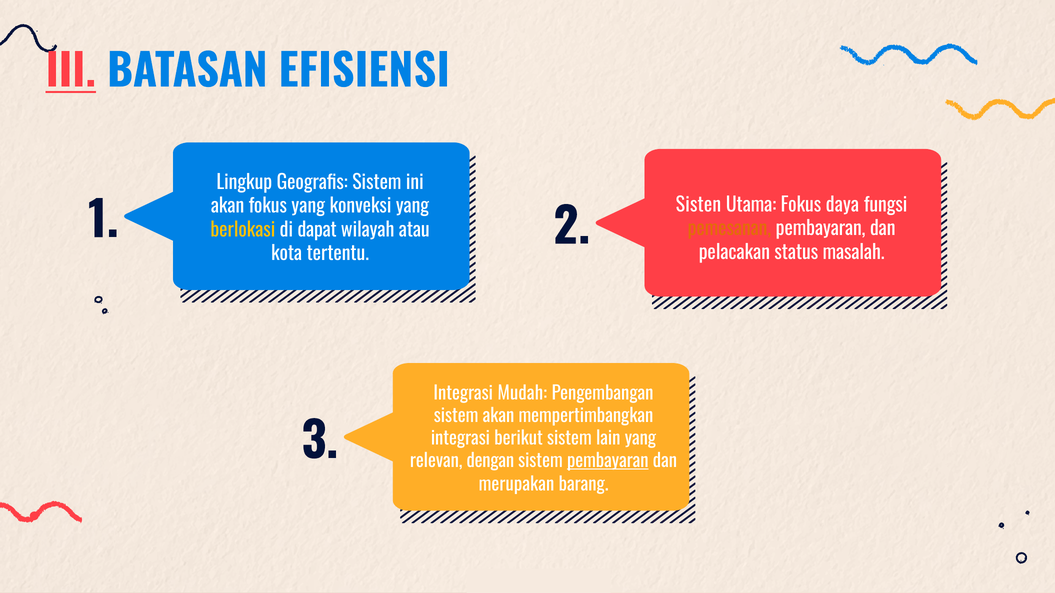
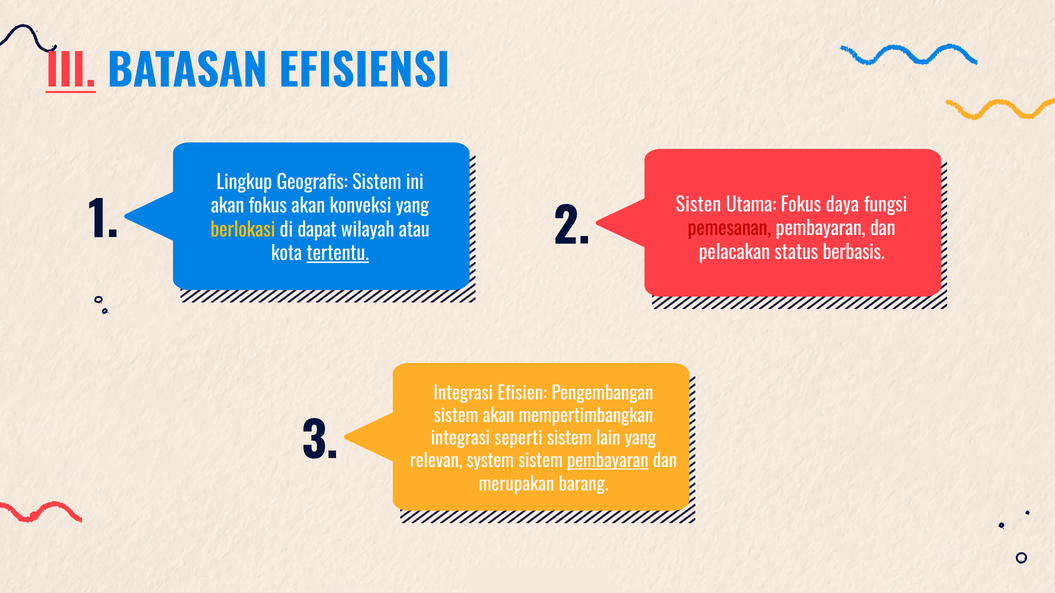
fokus yang: yang -> akan
pemesanan colour: orange -> red
masalah: masalah -> berbasis
tertentu underline: none -> present
Mudah: Mudah -> Efisien
berikut: berikut -> seperti
dengan: dengan -> system
